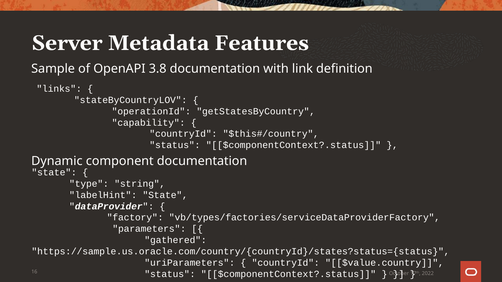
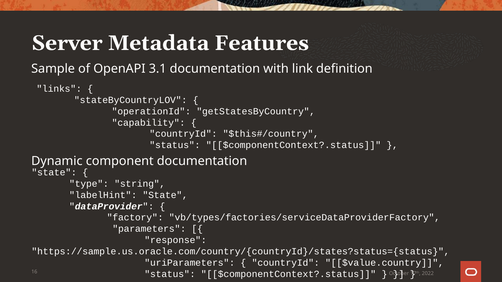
3.8: 3.8 -> 3.1
gathered: gathered -> response
